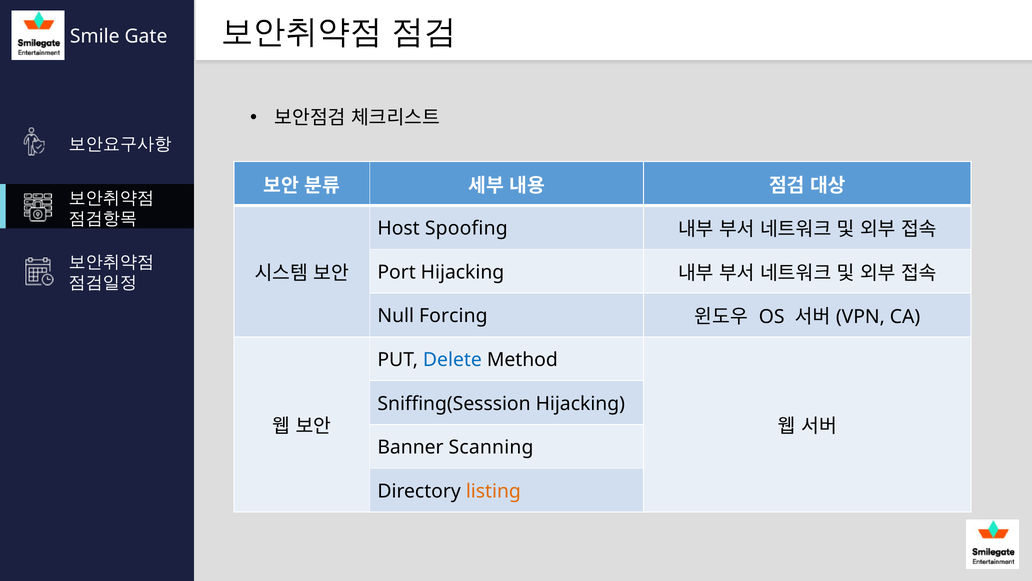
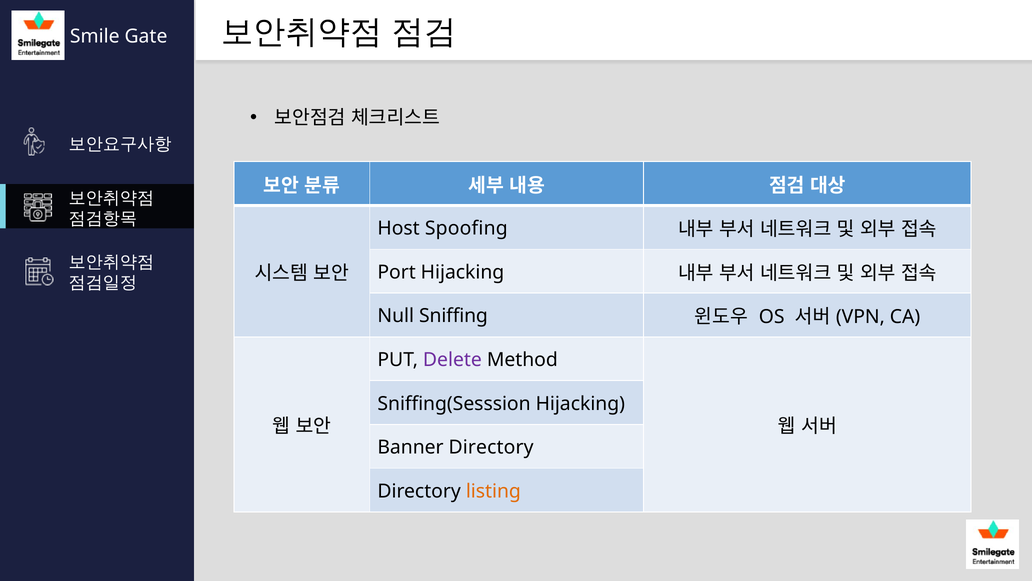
Forcing: Forcing -> Sniffing
Delete colour: blue -> purple
Banner Scanning: Scanning -> Directory
